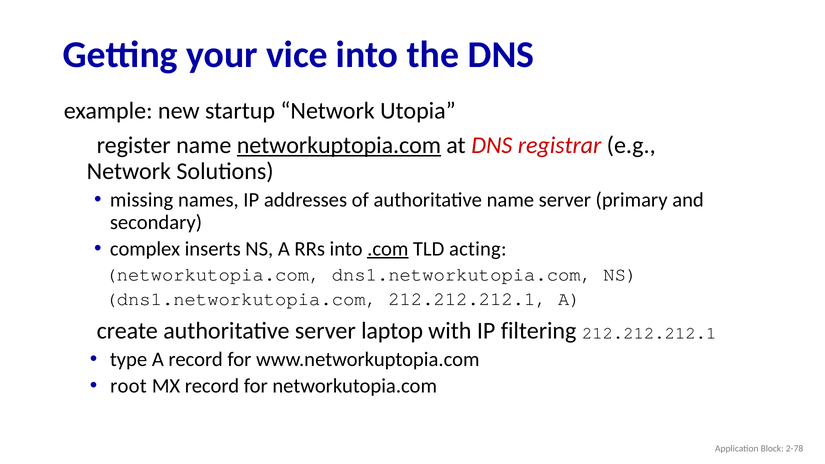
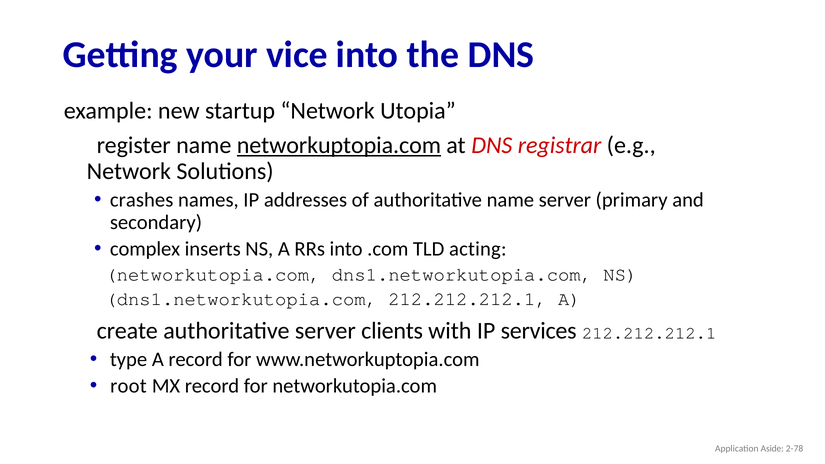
missing: missing -> crashes
.com underline: present -> none
laptop: laptop -> clients
filtering: filtering -> services
Block: Block -> Aside
